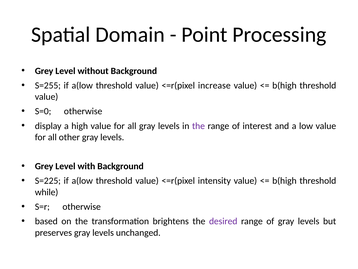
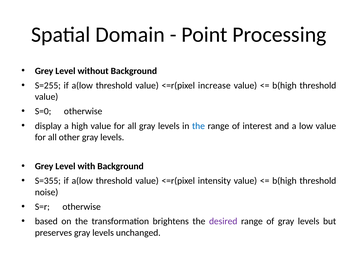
the at (198, 126) colour: purple -> blue
S=225: S=225 -> S=355
while: while -> noise
